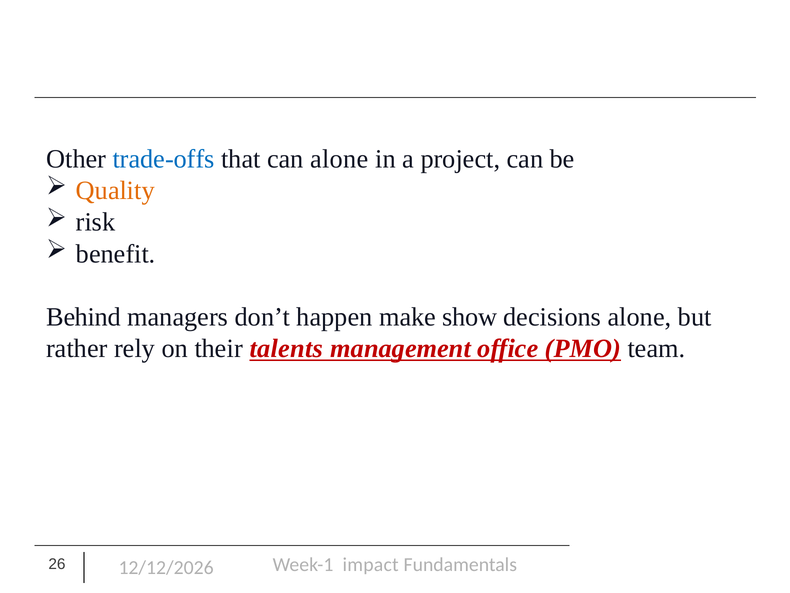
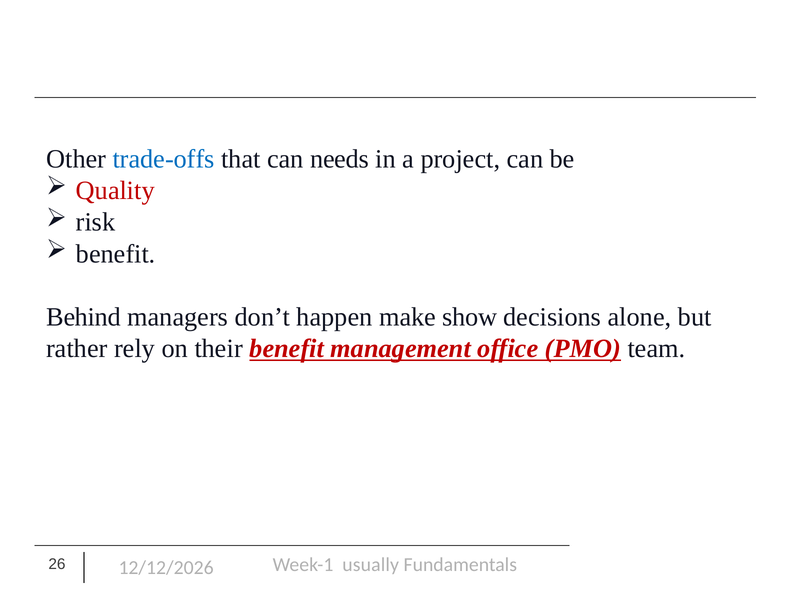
can alone: alone -> needs
Quality colour: orange -> red
their talents: talents -> benefit
impact: impact -> usually
